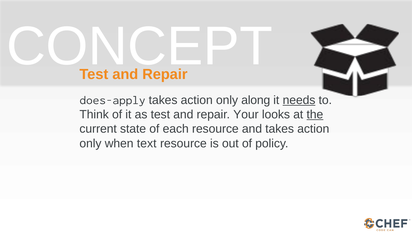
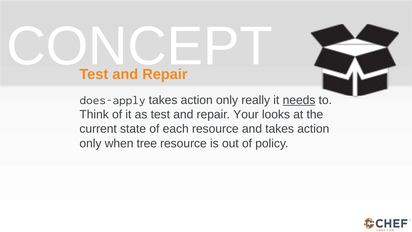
along: along -> really
the underline: present -> none
text: text -> tree
